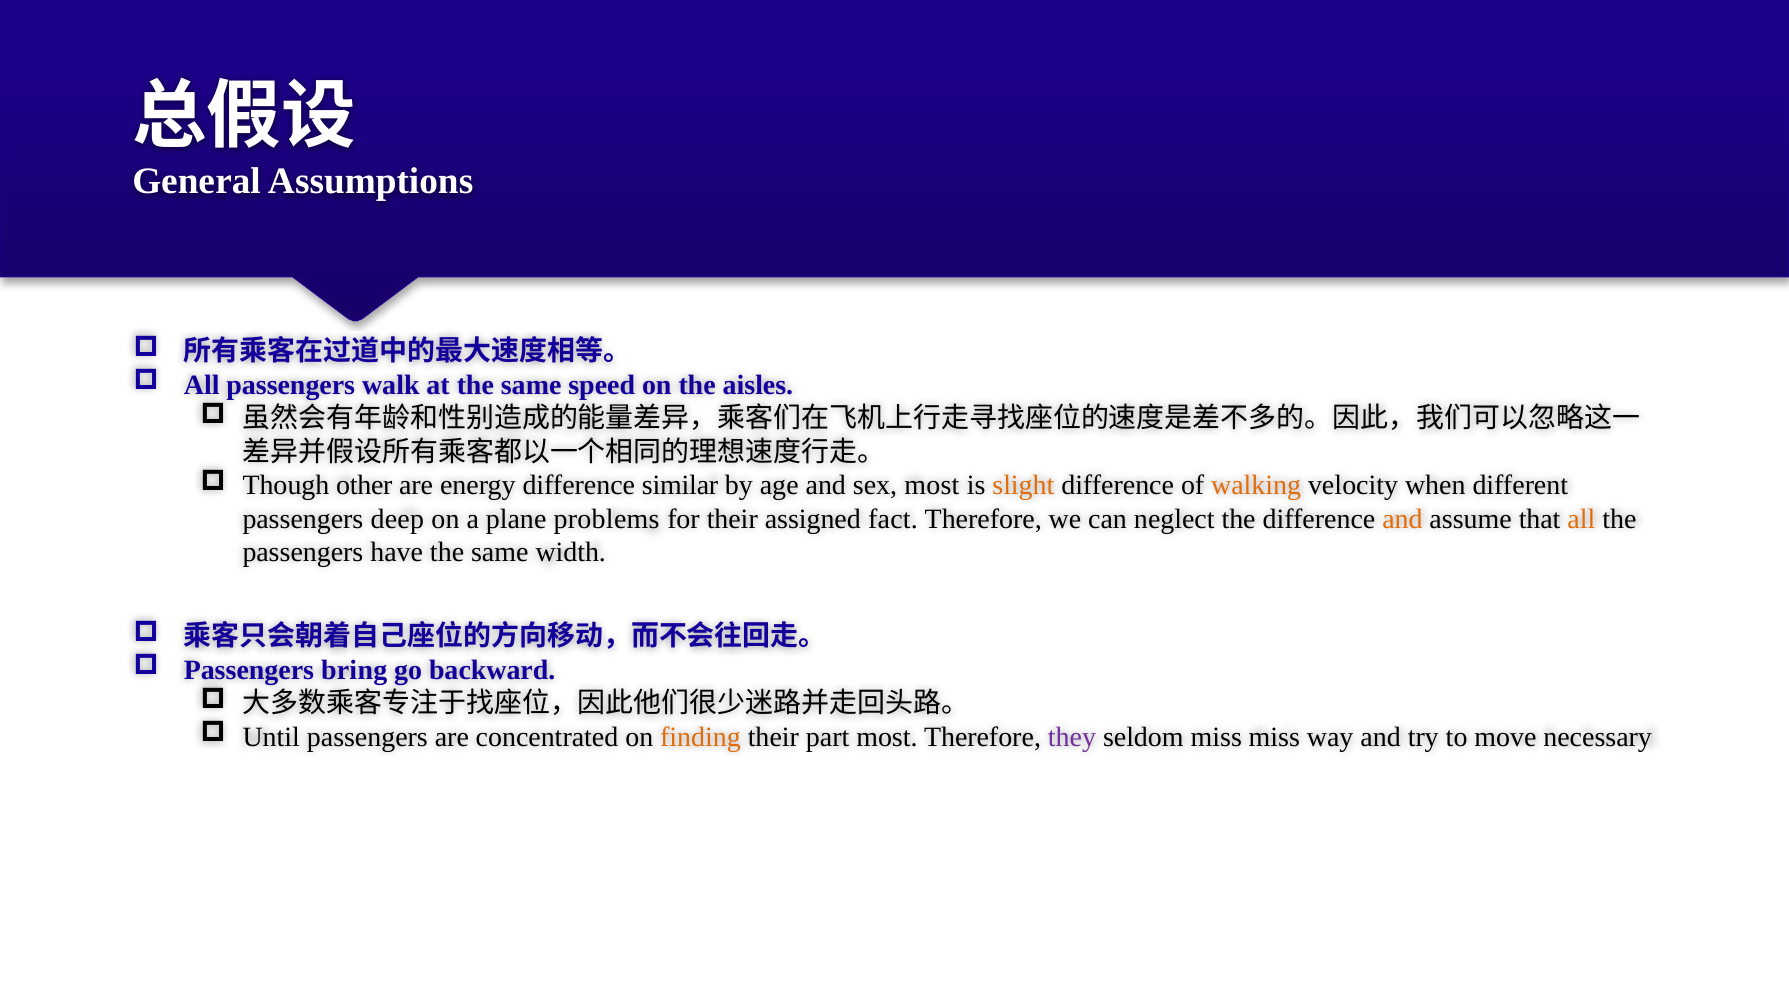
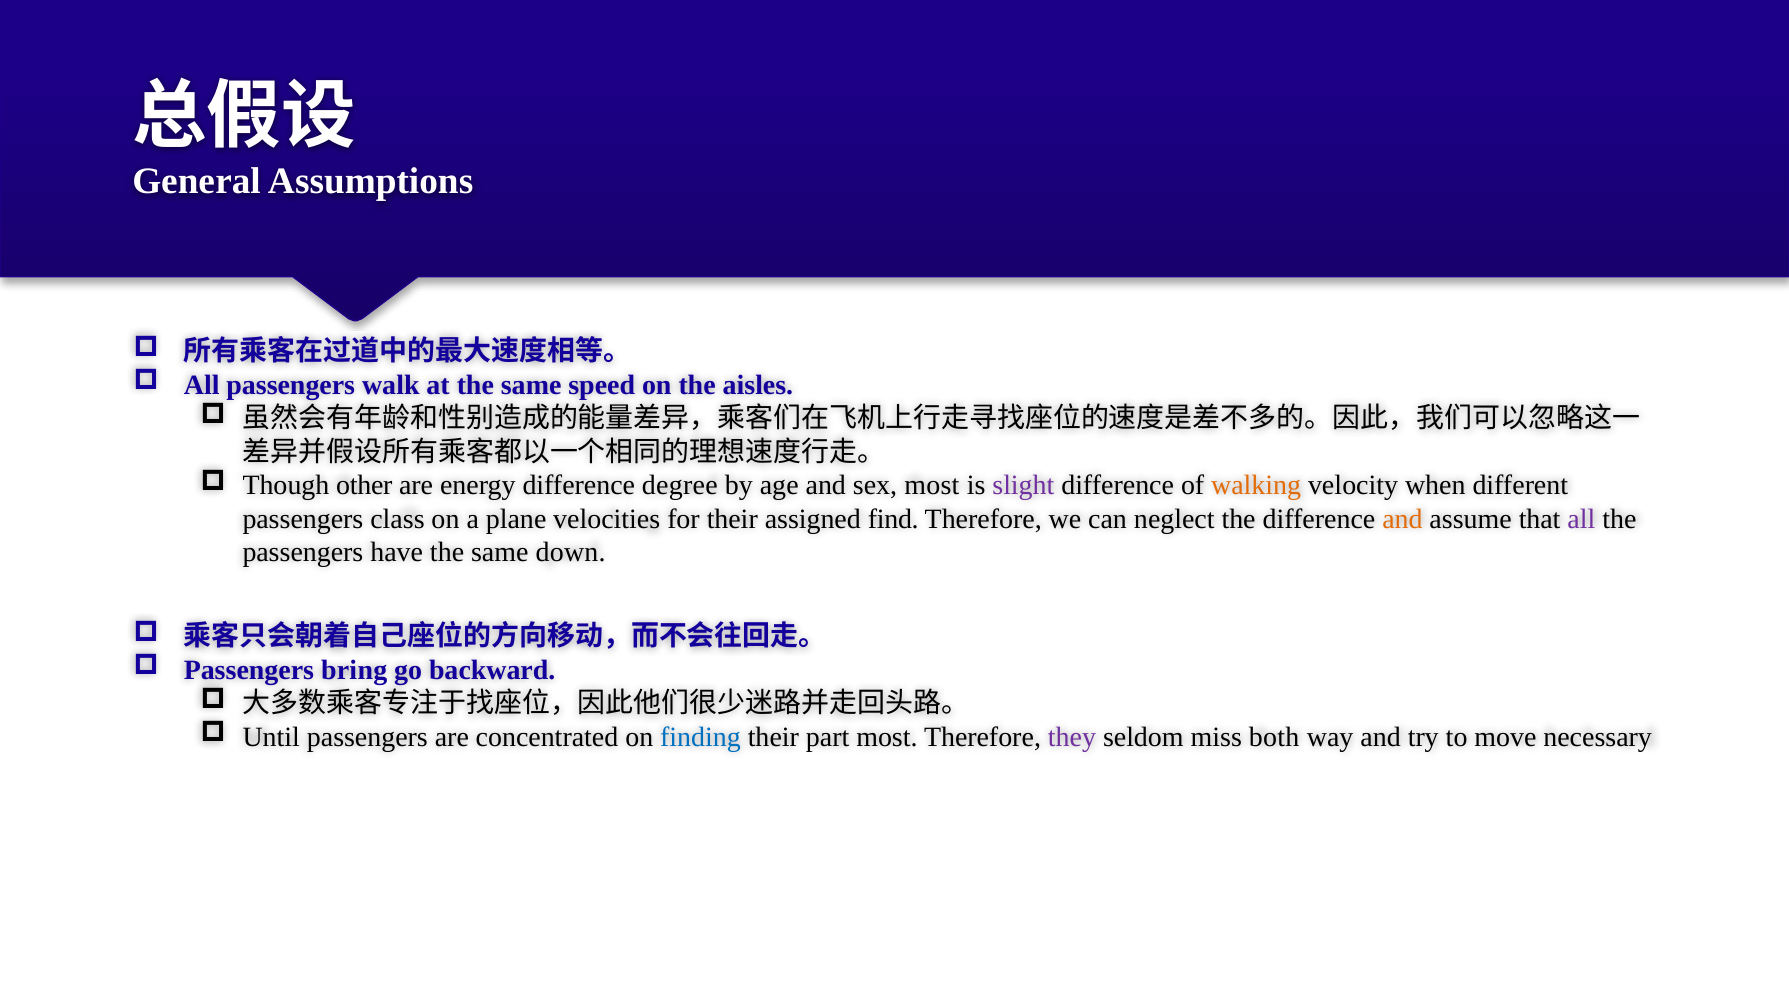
similar: similar -> degree
slight colour: orange -> purple
deep: deep -> class
problems: problems -> velocities
fact: fact -> find
all at (1581, 519) colour: orange -> purple
width: width -> down
finding colour: orange -> blue
miss miss: miss -> both
